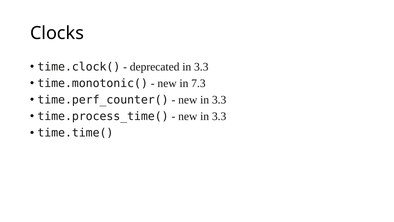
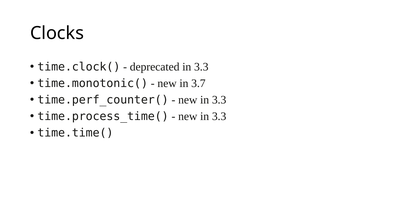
7.3: 7.3 -> 3.7
